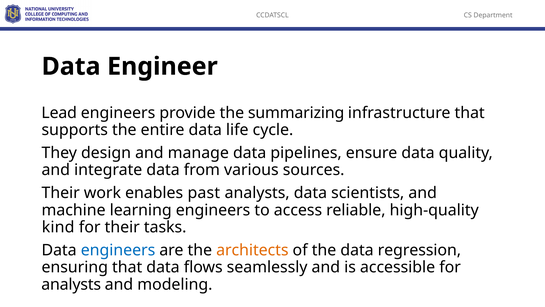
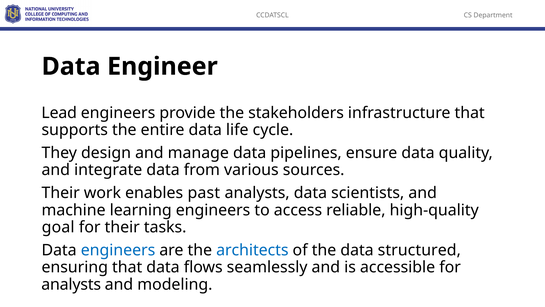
summarizing: summarizing -> stakeholders
kind: kind -> goal
architects colour: orange -> blue
regression: regression -> structured
